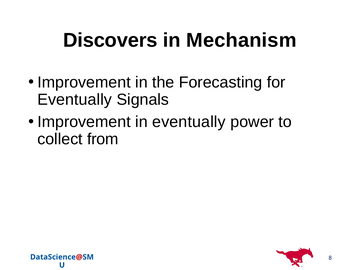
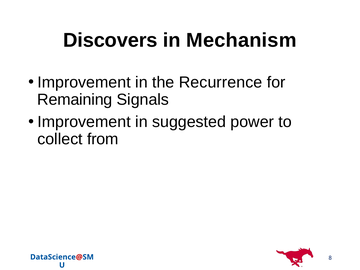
Forecasting: Forecasting -> Recurrence
Eventually at (75, 100): Eventually -> Remaining
in eventually: eventually -> suggested
